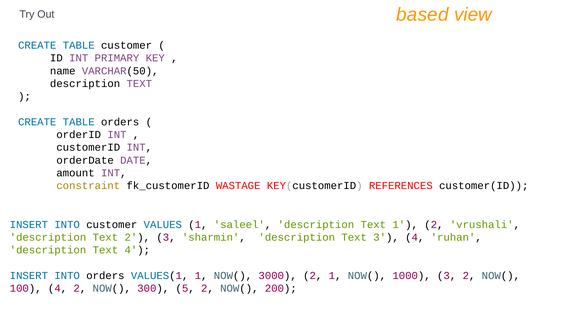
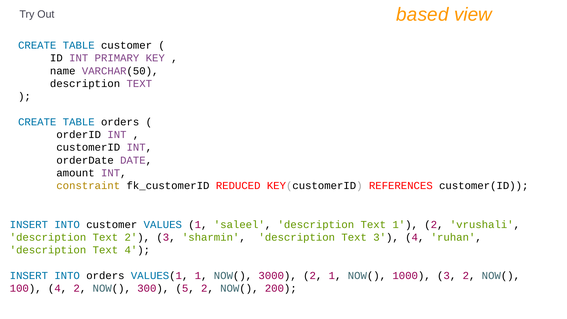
WASTAGE: WASTAGE -> REDUCED
